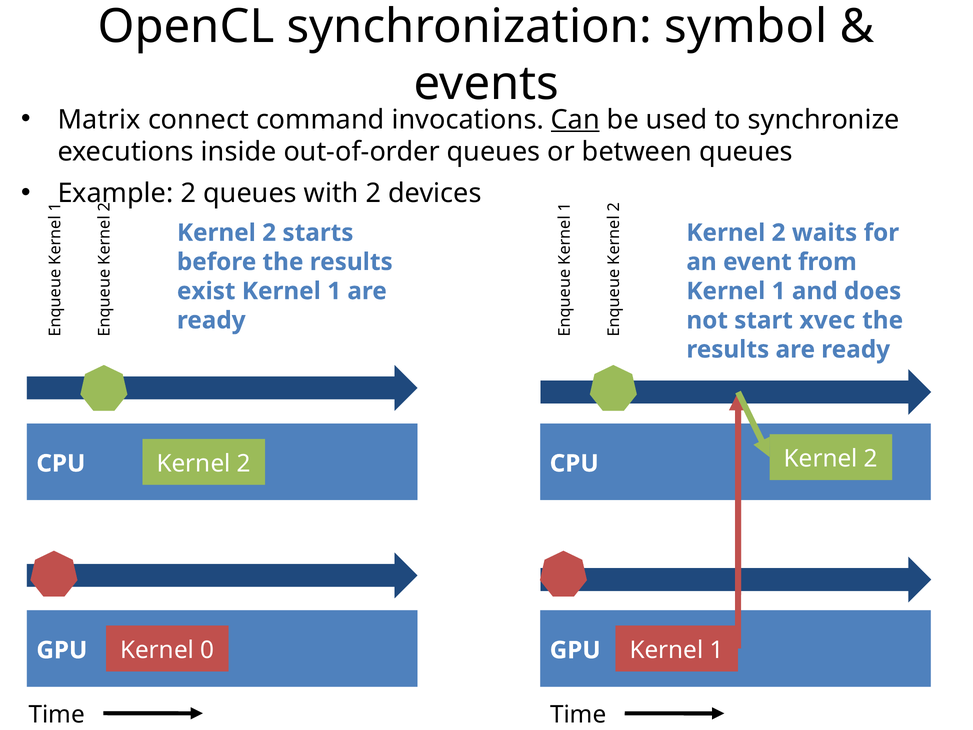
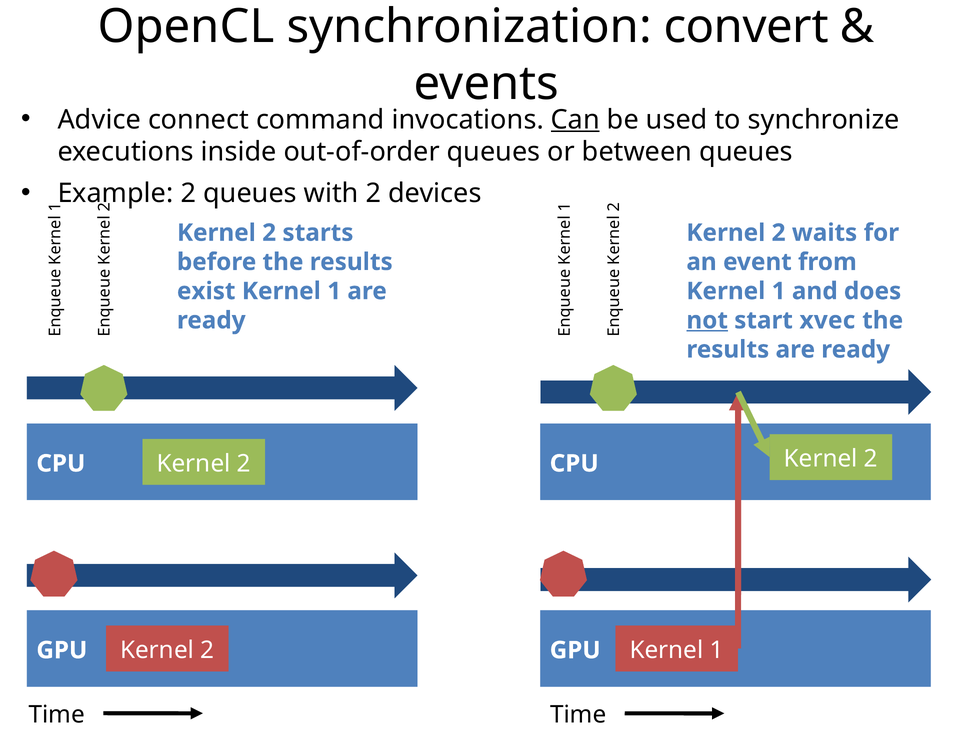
symbol: symbol -> convert
Matrix: Matrix -> Advice
not underline: none -> present
0 at (207, 650): 0 -> 2
